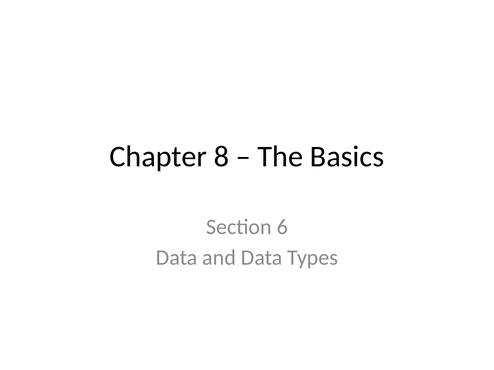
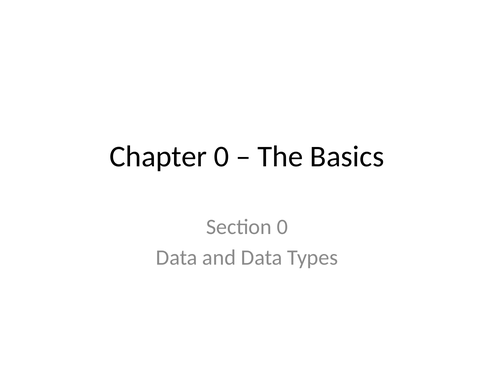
Chapter 8: 8 -> 0
Section 6: 6 -> 0
